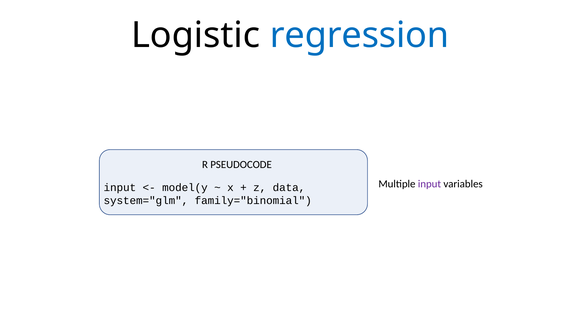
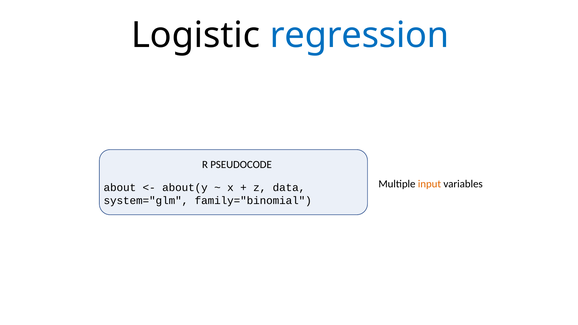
input at (429, 184) colour: purple -> orange
input at (120, 188): input -> about
model(y: model(y -> about(y
